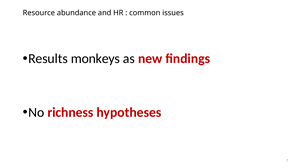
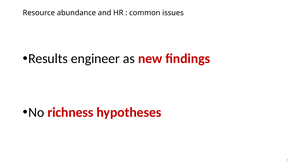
monkeys: monkeys -> engineer
